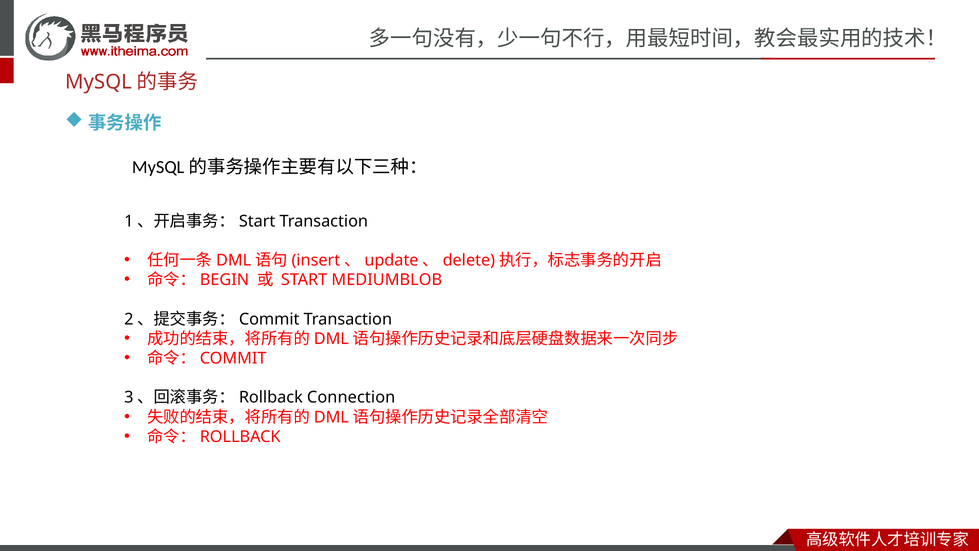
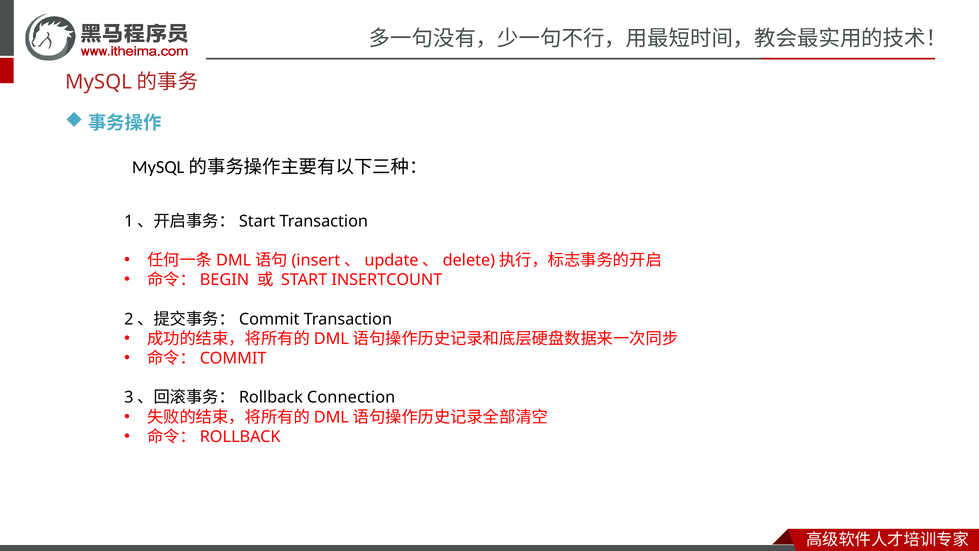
MEDIUMBLOB: MEDIUMBLOB -> INSERTCOUNT
